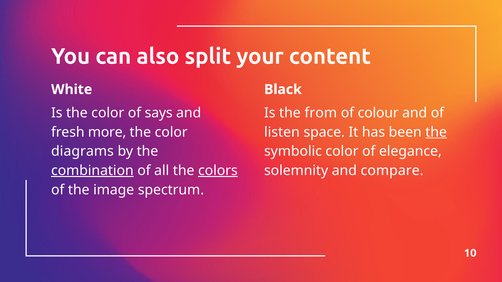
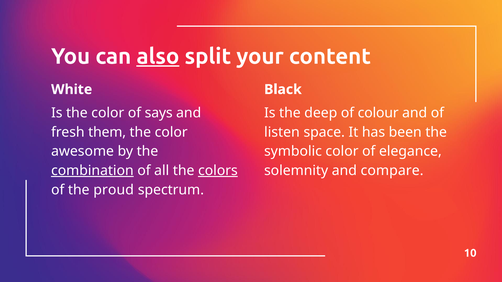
also underline: none -> present
from: from -> deep
more: more -> them
the at (436, 132) underline: present -> none
diagrams: diagrams -> awesome
image: image -> proud
